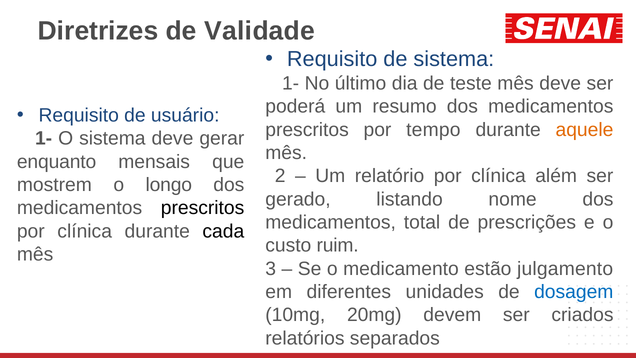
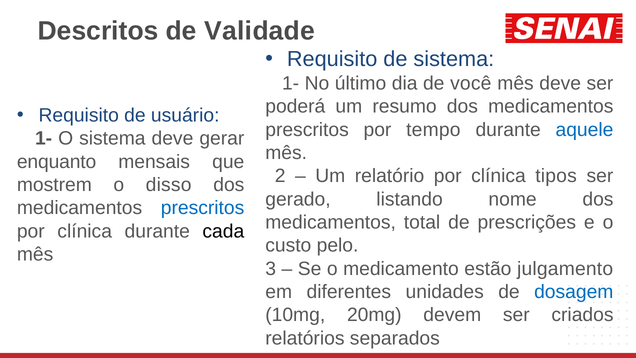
Diretrizes: Diretrizes -> Descritos
teste: teste -> você
aquele colour: orange -> blue
além: além -> tipos
longo: longo -> disso
prescritos at (203, 208) colour: black -> blue
ruim: ruim -> pelo
